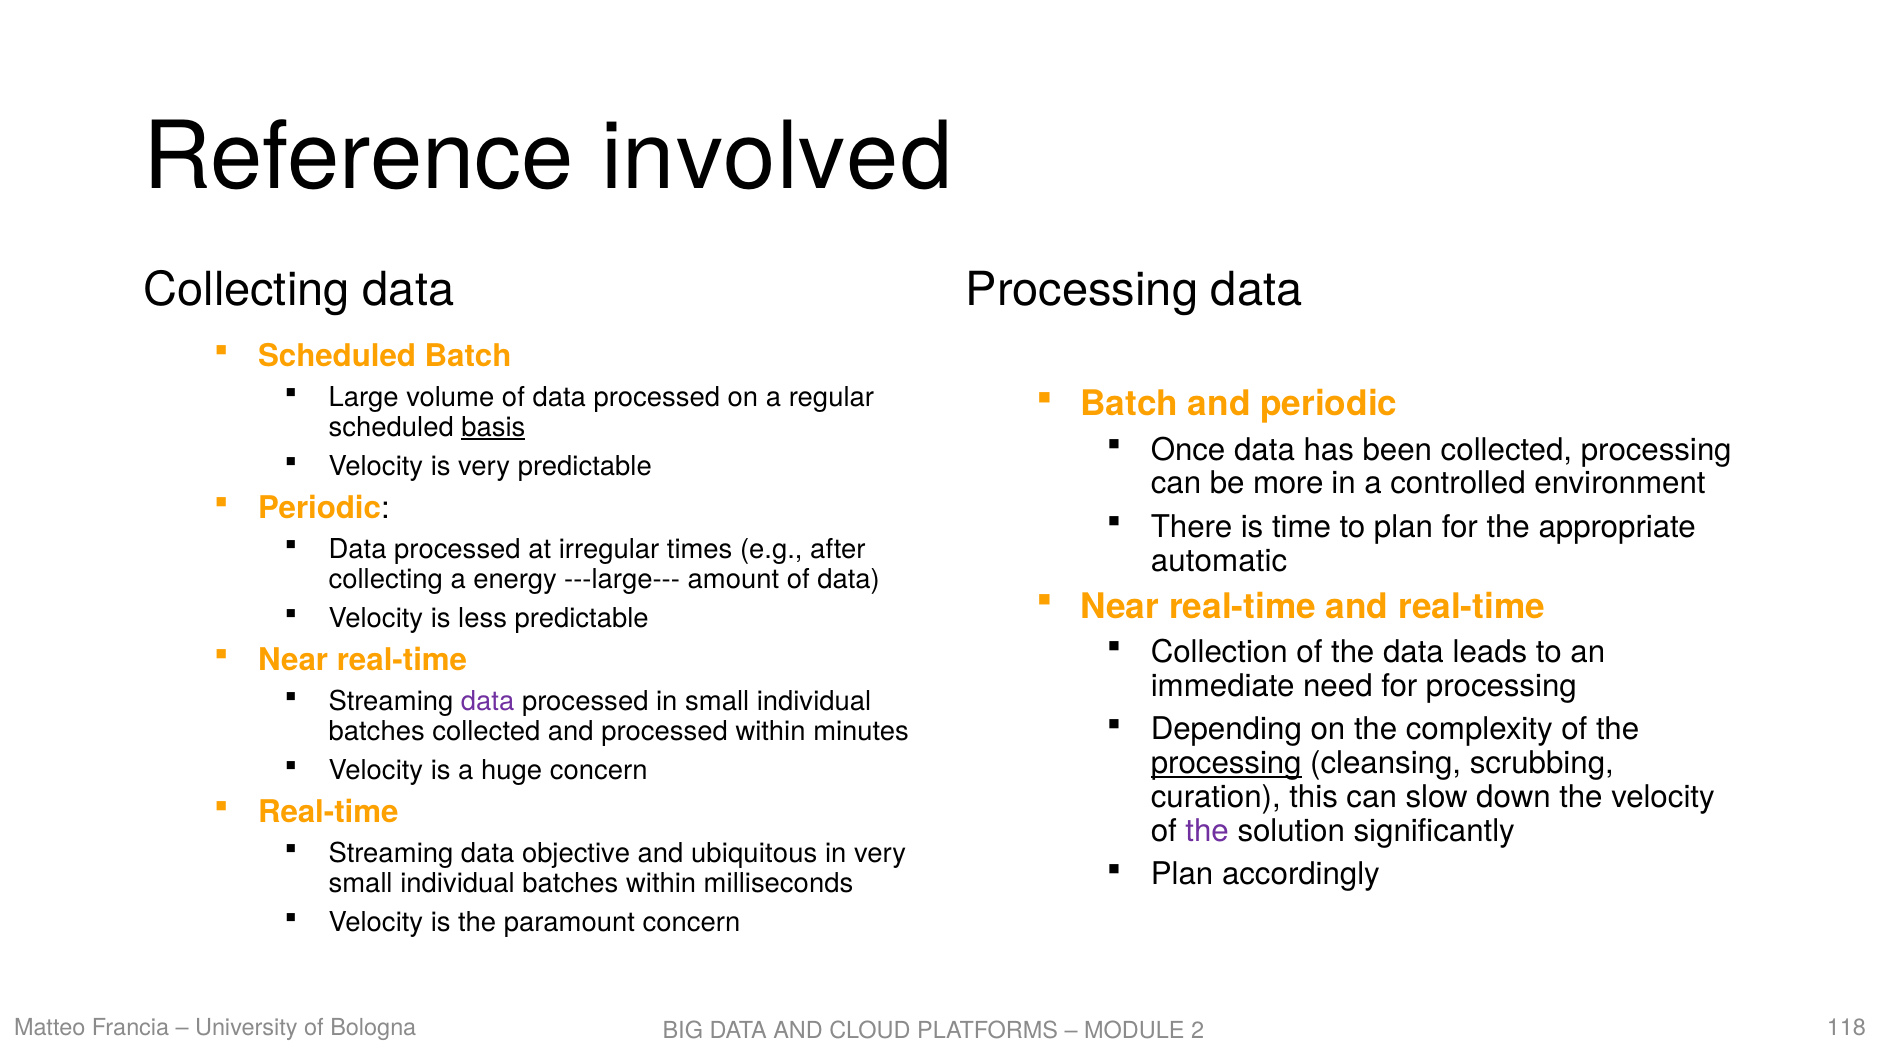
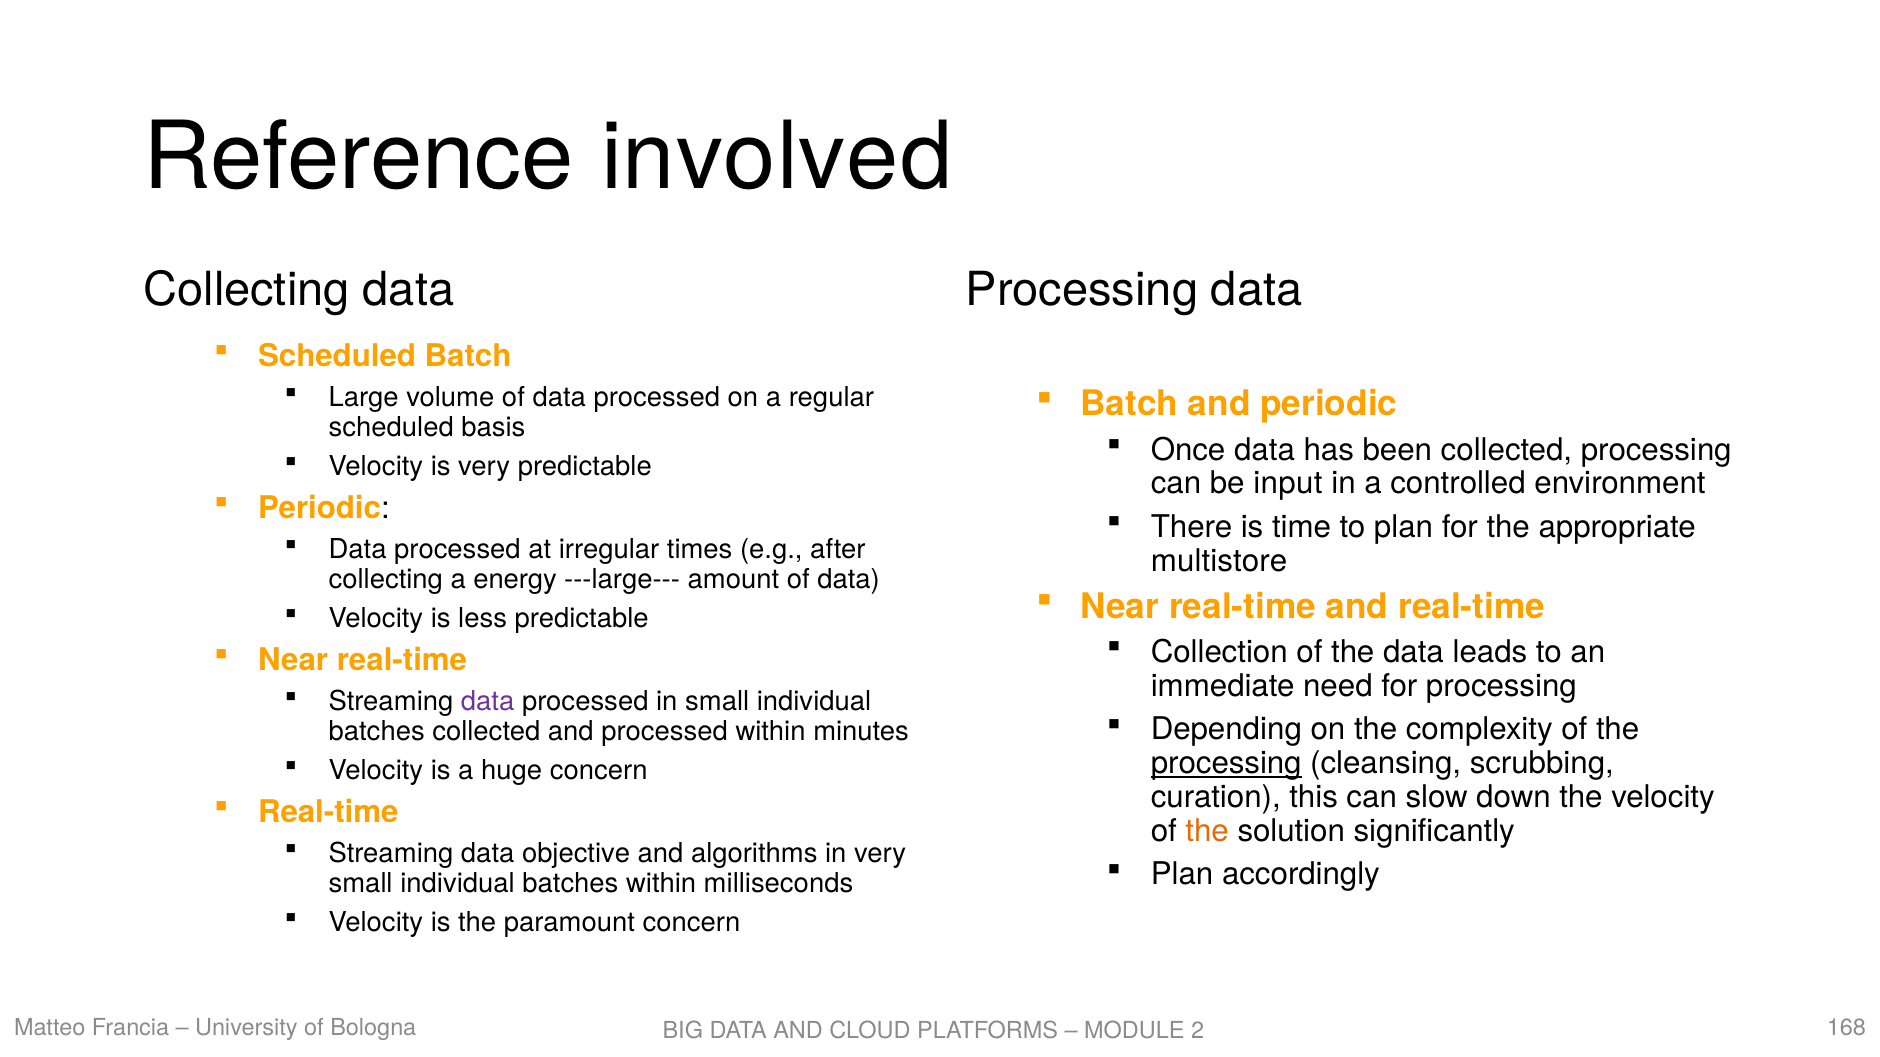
basis underline: present -> none
more: more -> input
automatic: automatic -> multistore
the at (1207, 831) colour: purple -> orange
ubiquitous: ubiquitous -> algorithms
118: 118 -> 168
